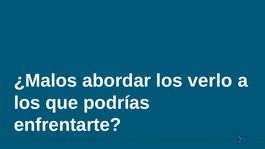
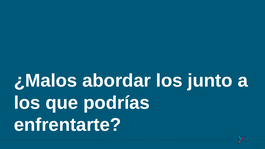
verlo: verlo -> junto
